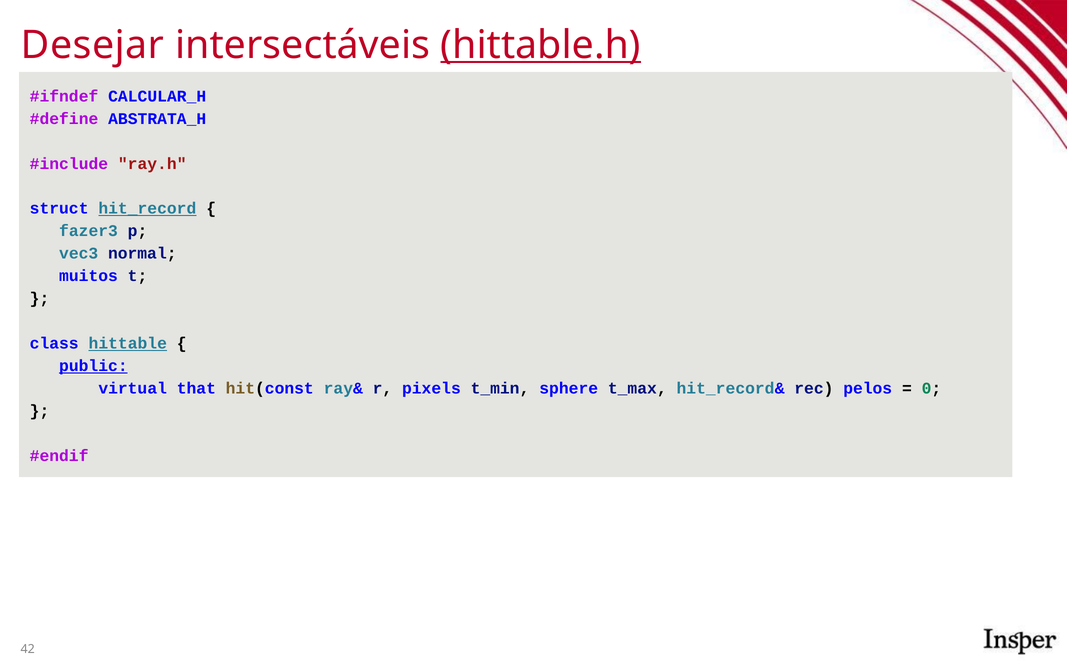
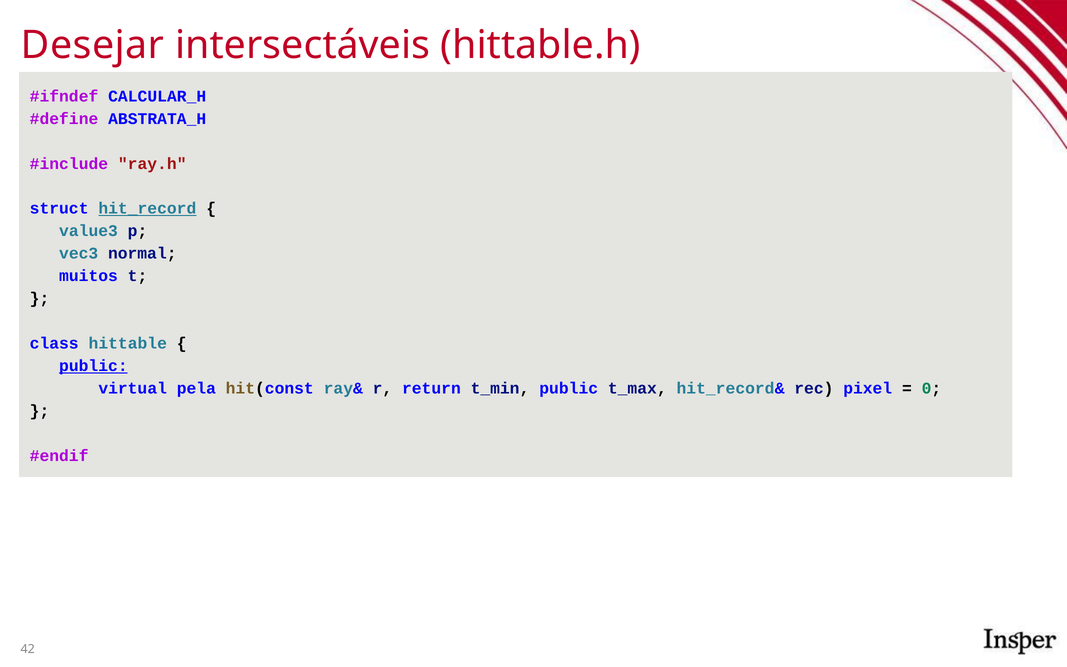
hittable.h underline: present -> none
fazer3: fazer3 -> value3
hittable underline: present -> none
that: that -> pela
pixels: pixels -> return
t_min sphere: sphere -> public
pelos: pelos -> pixel
